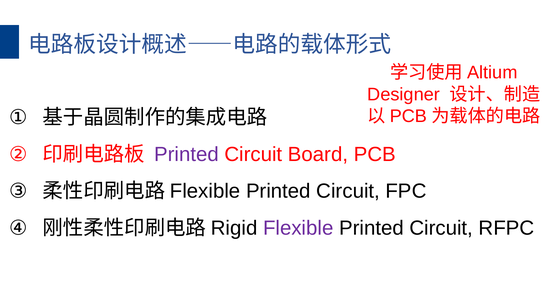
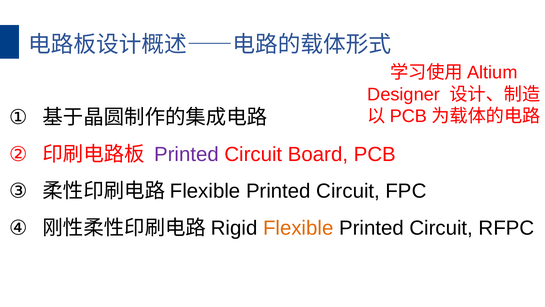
Flexible at (298, 228) colour: purple -> orange
